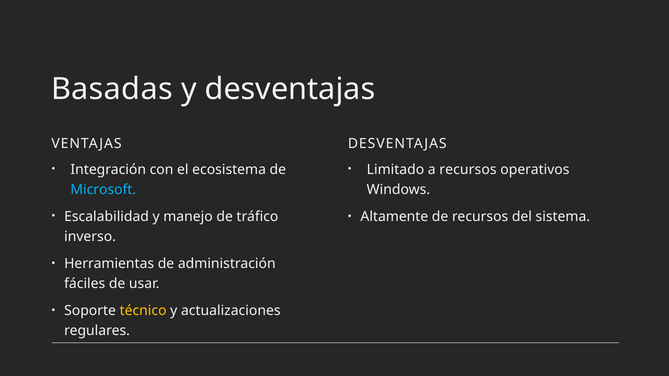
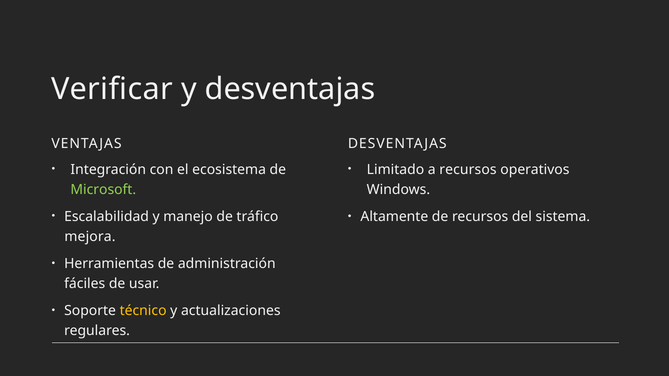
Basadas: Basadas -> Verificar
Microsoft colour: light blue -> light green
inverso: inverso -> mejora
